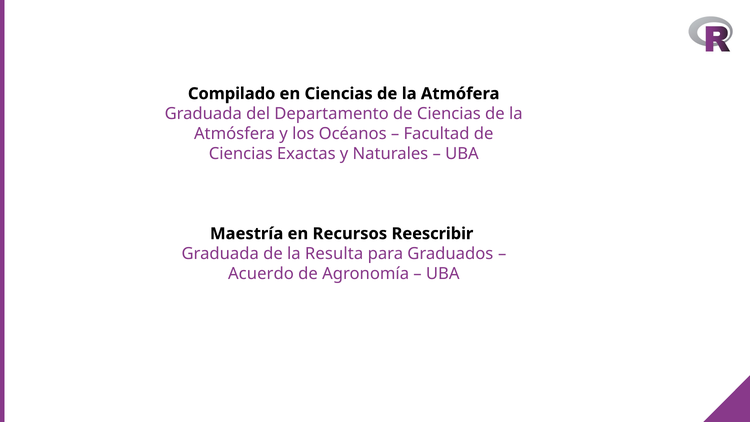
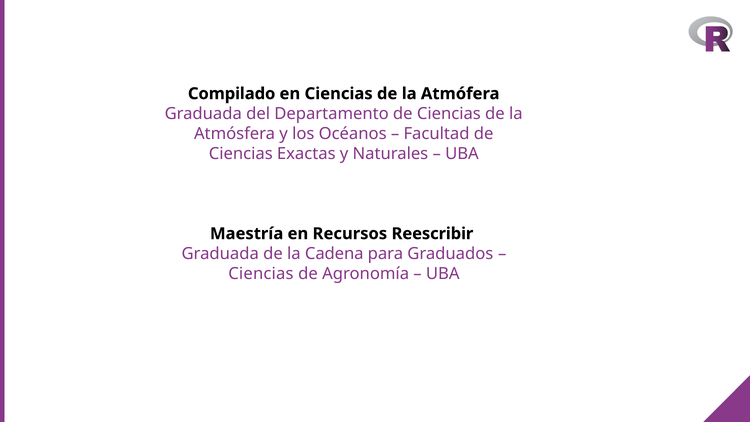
Resulta: Resulta -> Cadena
Acuerdo at (261, 274): Acuerdo -> Ciencias
